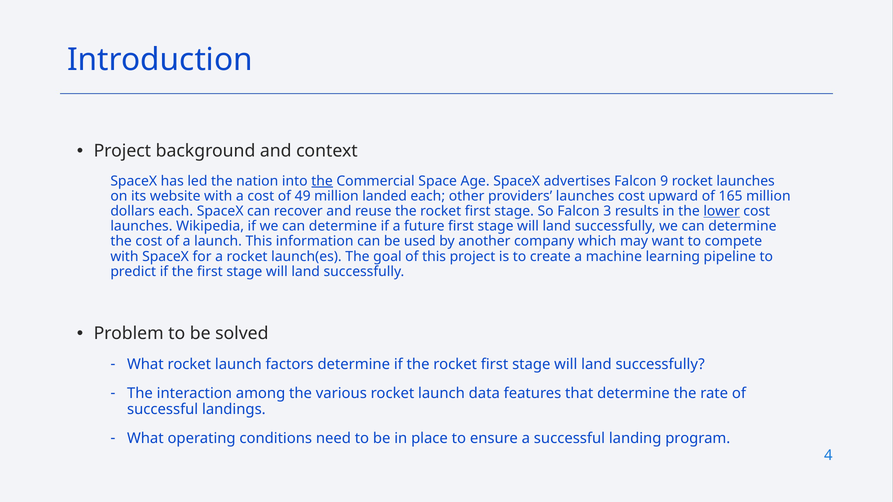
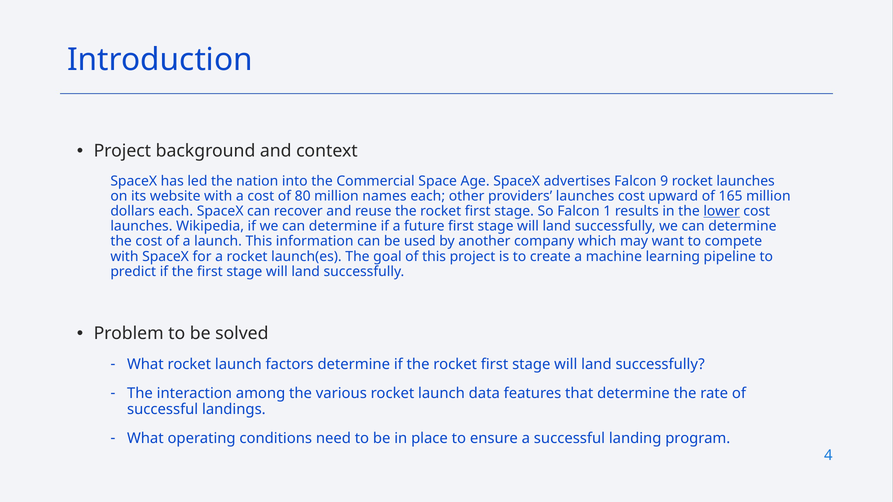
the at (322, 181) underline: present -> none
49: 49 -> 80
landed: landed -> names
3: 3 -> 1
